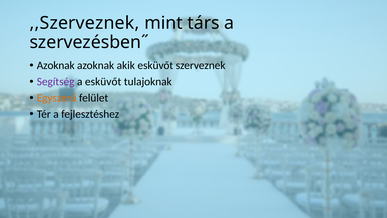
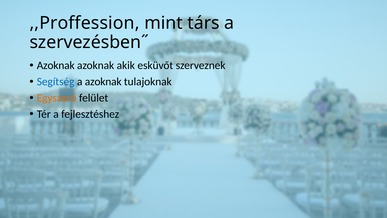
,,Szerveznek: ,,Szerveznek -> ,,Proffession
Segítség colour: purple -> blue
a esküvőt: esküvőt -> azoknak
